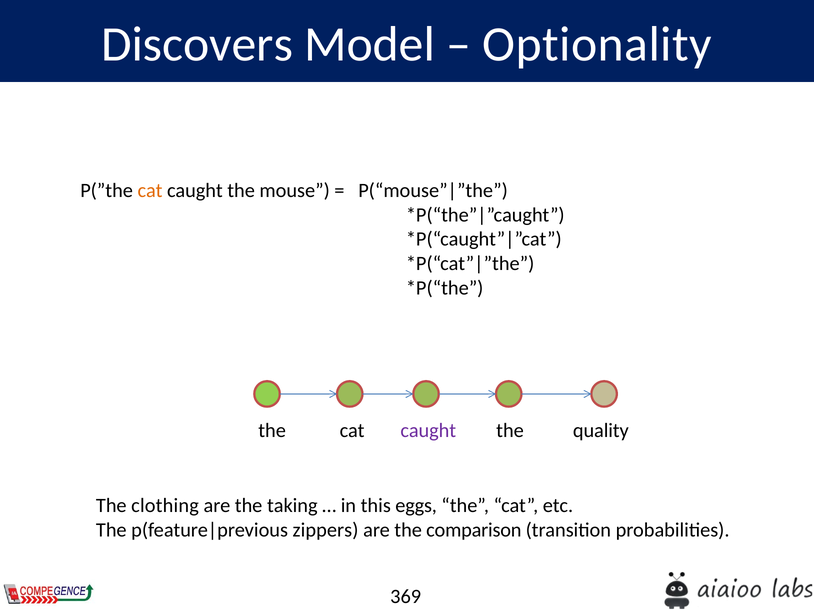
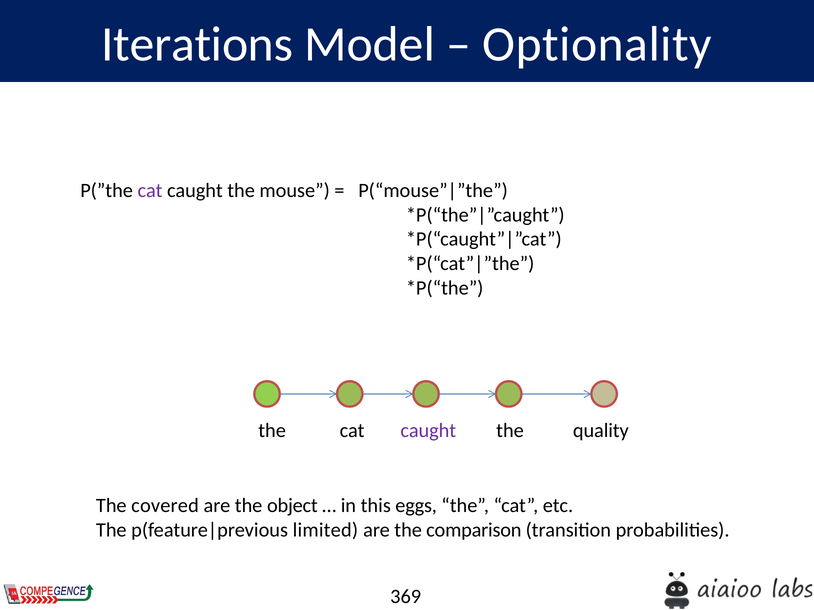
Discovers: Discovers -> Iterations
cat at (150, 191) colour: orange -> purple
clothing: clothing -> covered
taking: taking -> object
zippers: zippers -> limited
